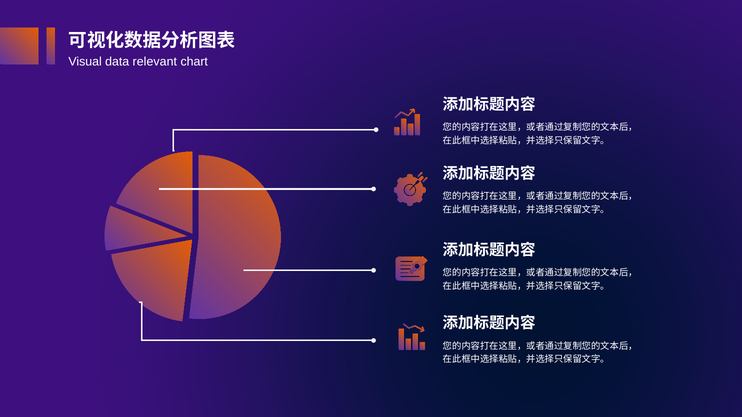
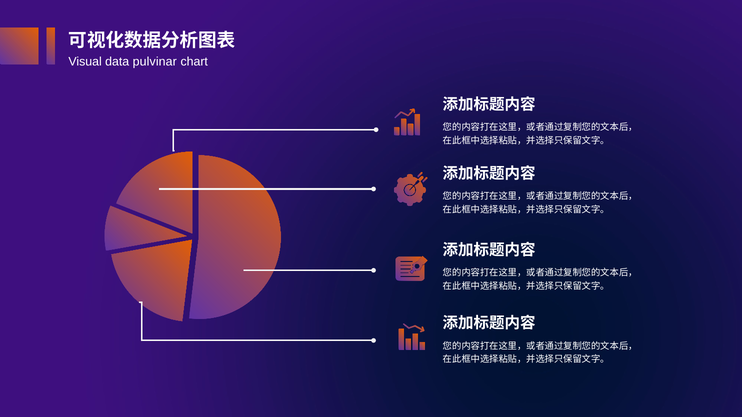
relevant: relevant -> pulvinar
